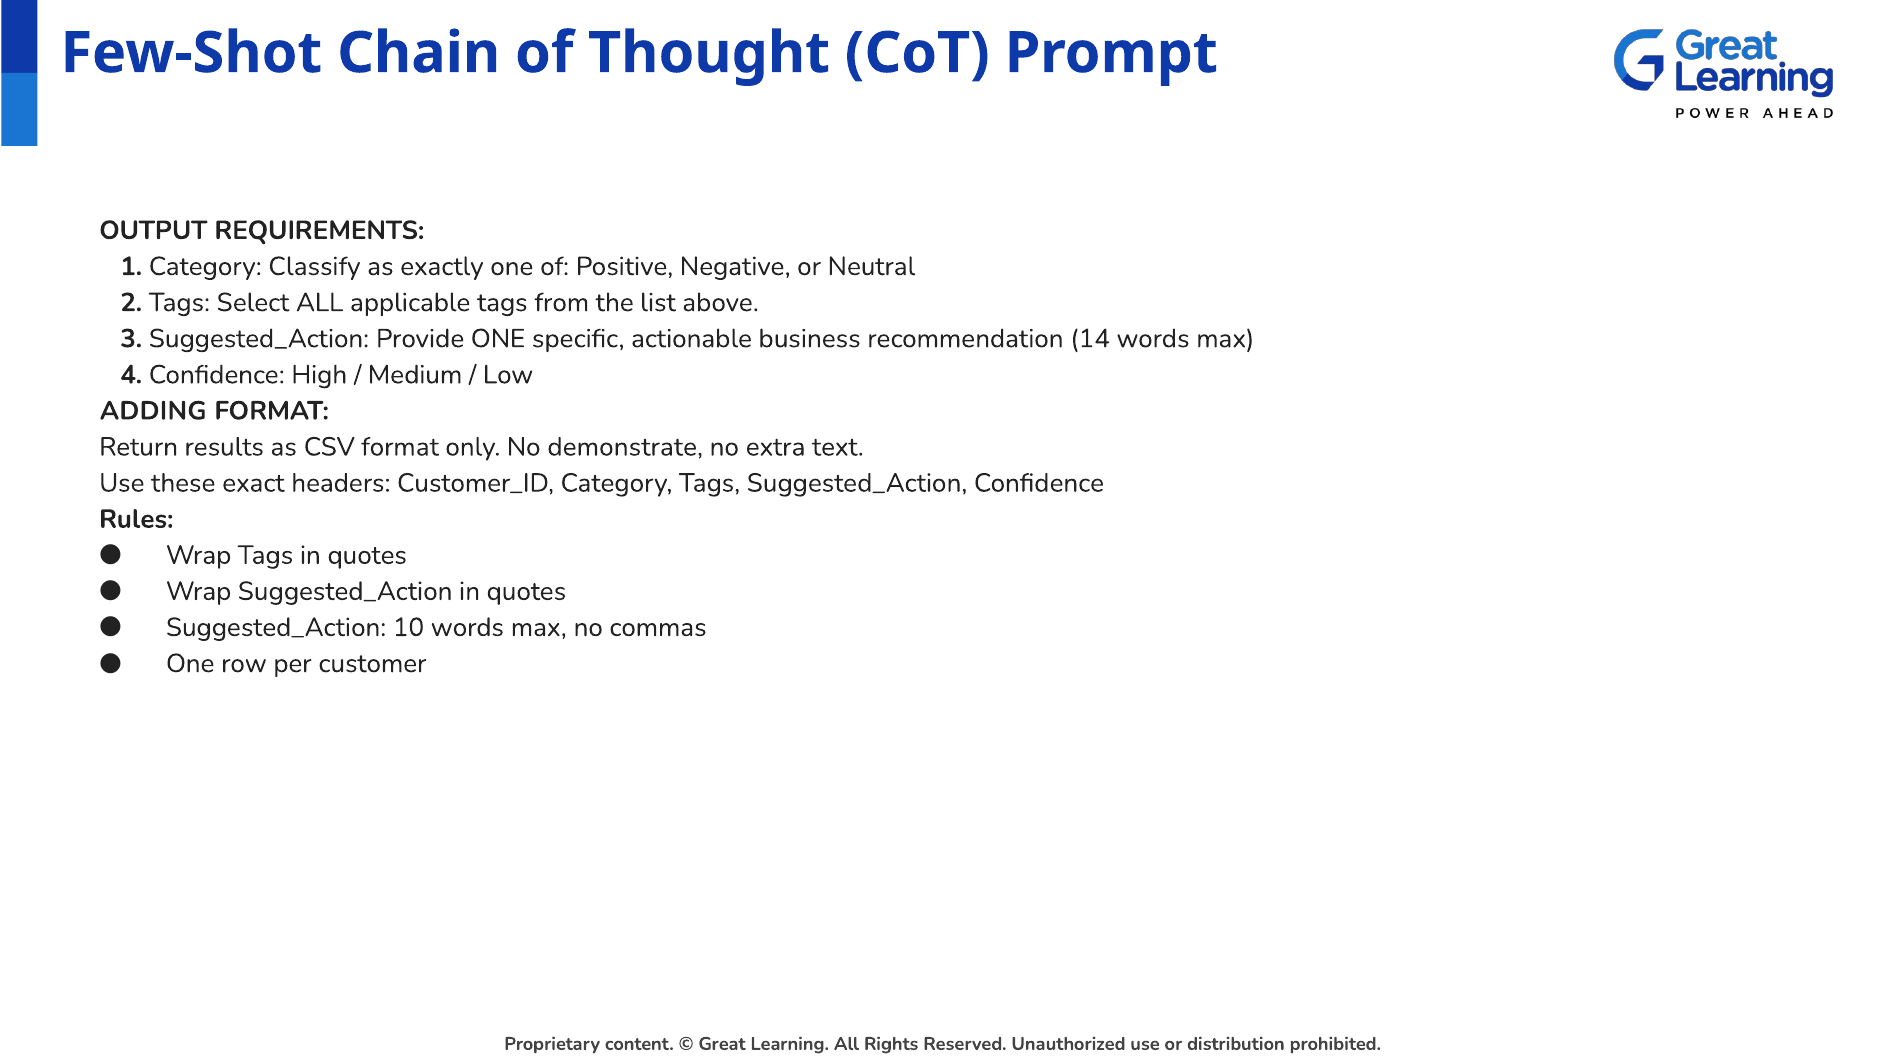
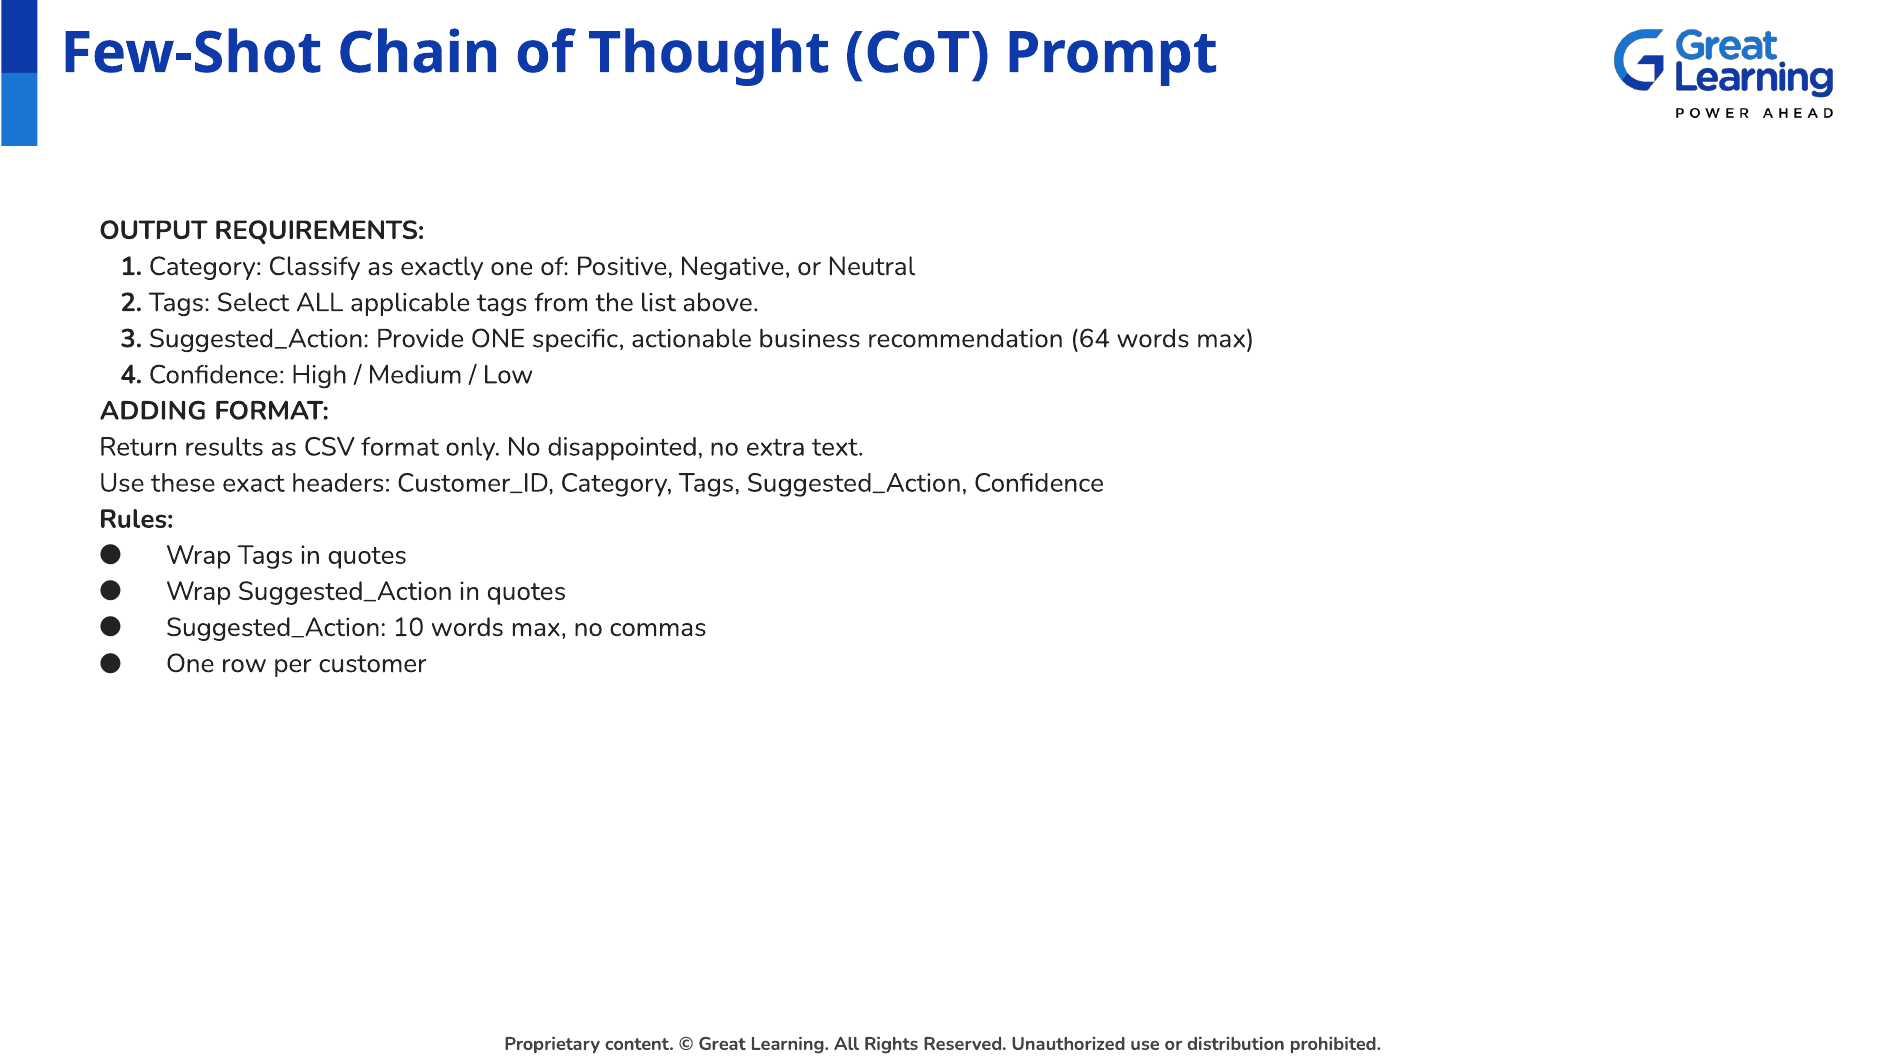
14: 14 -> 64
demonstrate: demonstrate -> disappointed
